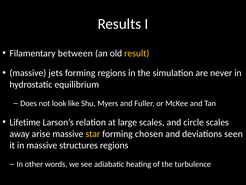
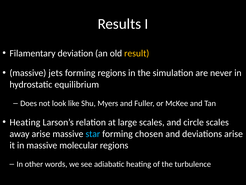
between: between -> deviation
Lifetime at (25, 122): Lifetime -> Heating
star colour: yellow -> light blue
deviations seen: seen -> arise
structures: structures -> molecular
